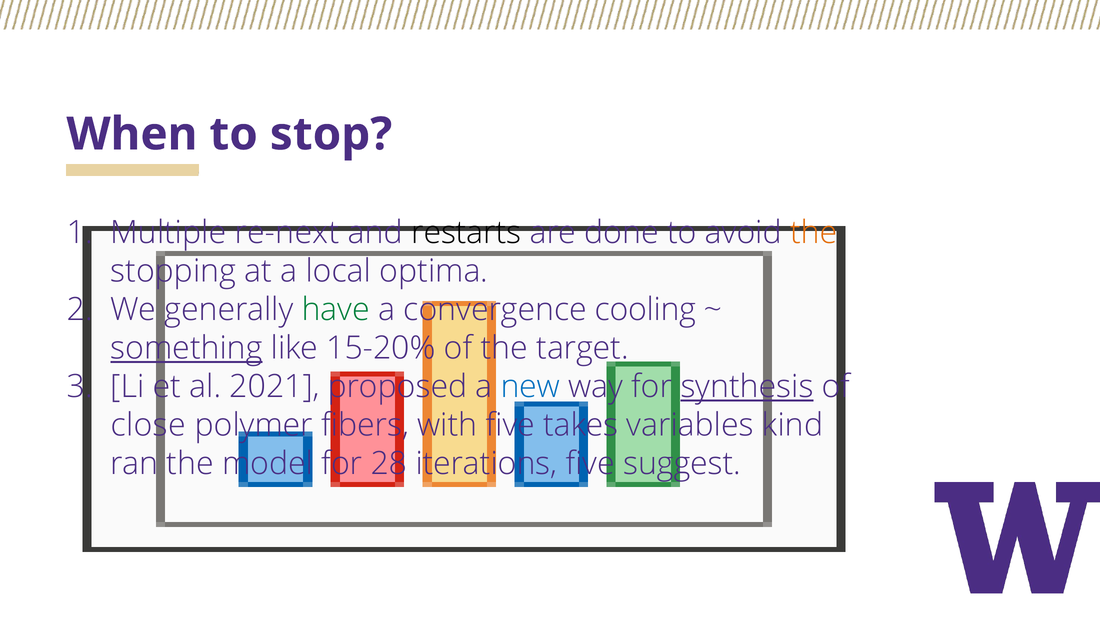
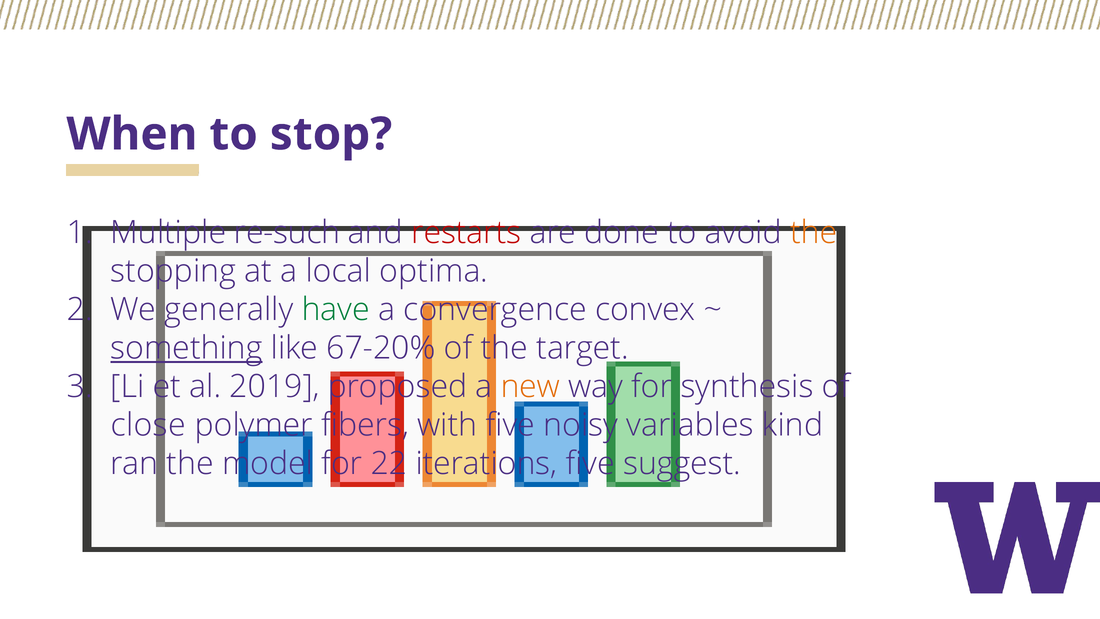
re-next: re-next -> re-such
restarts colour: black -> red
cooling: cooling -> convex
15-20%: 15-20% -> 67-20%
2021: 2021 -> 2019
new colour: blue -> orange
synthesis underline: present -> none
takes: takes -> noisy
28: 28 -> 22
